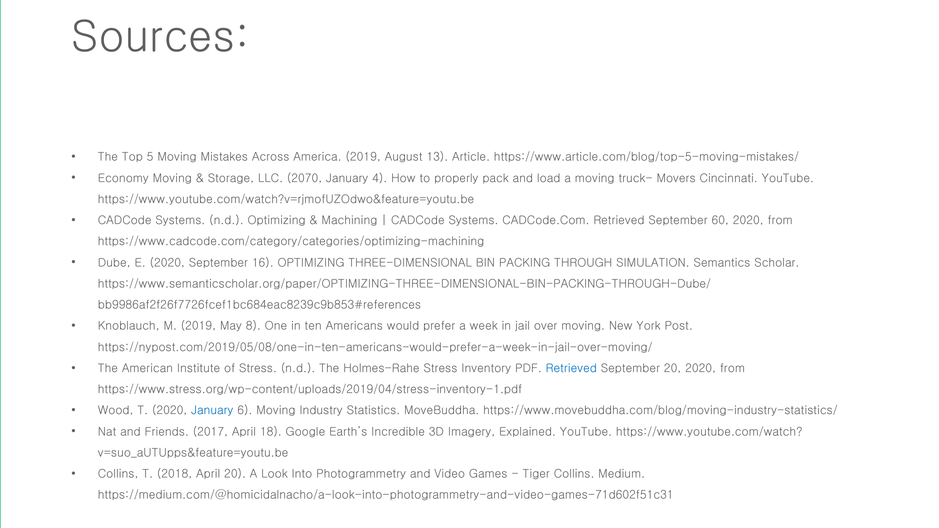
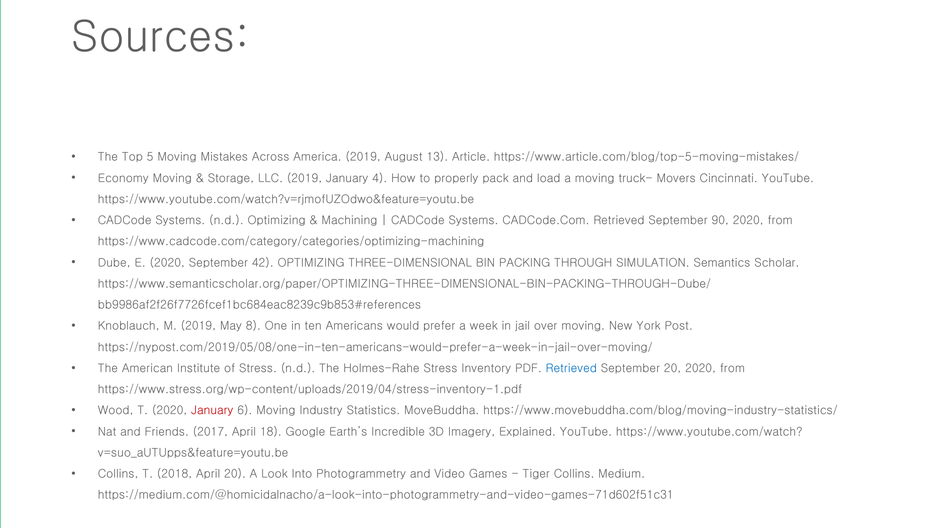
LLC 2070: 2070 -> 2019
60: 60 -> 90
16: 16 -> 42
January at (212, 411) colour: blue -> red
